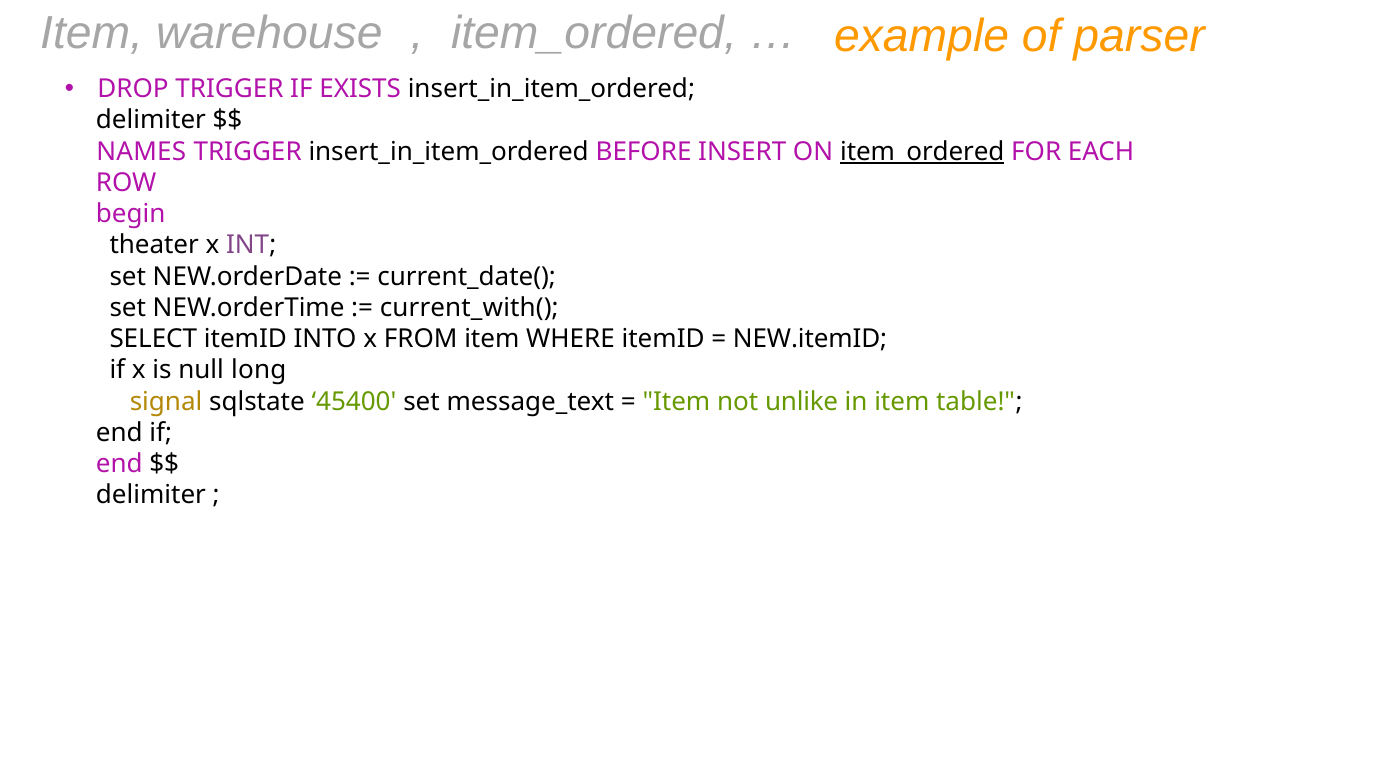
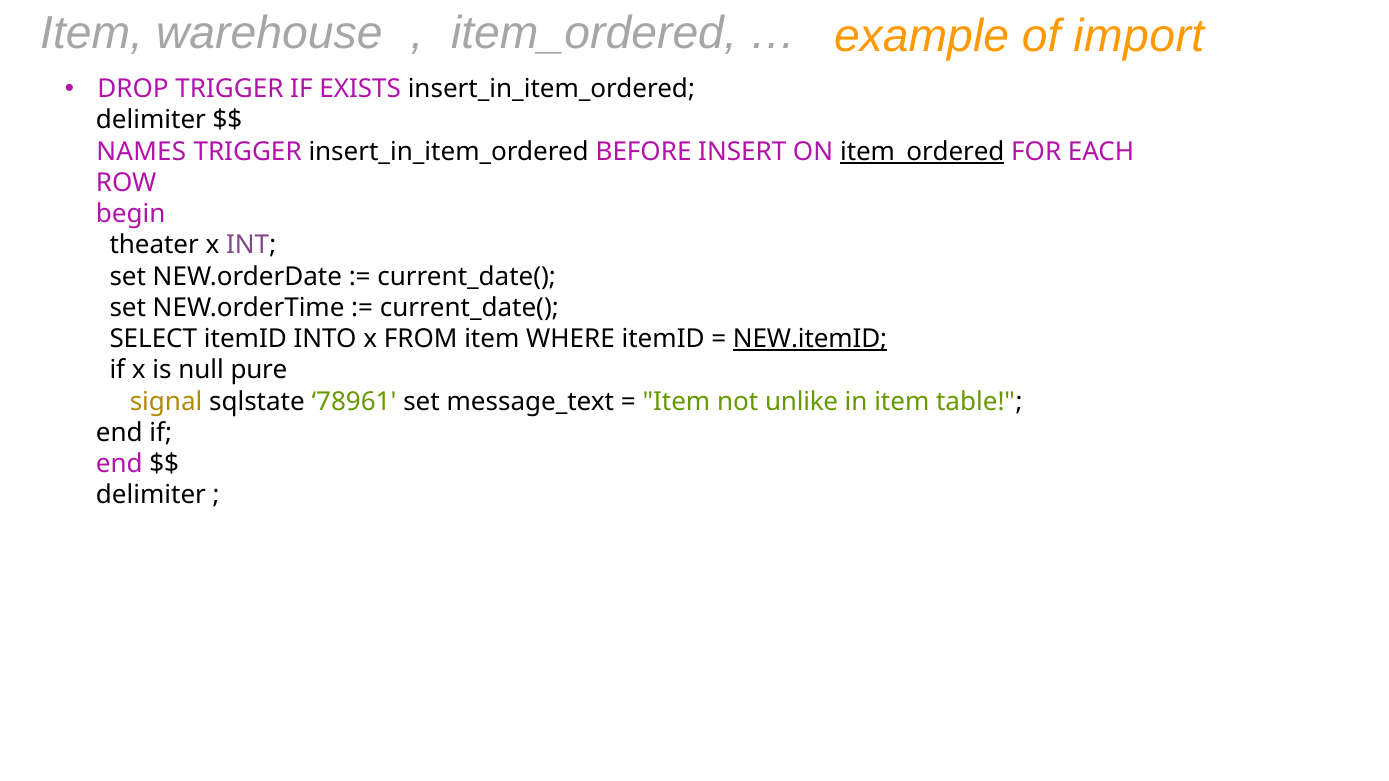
parser: parser -> import
current_with( at (469, 308): current_with( -> current_date(
NEW.itemID underline: none -> present
long: long -> pure
45400: 45400 -> 78961
